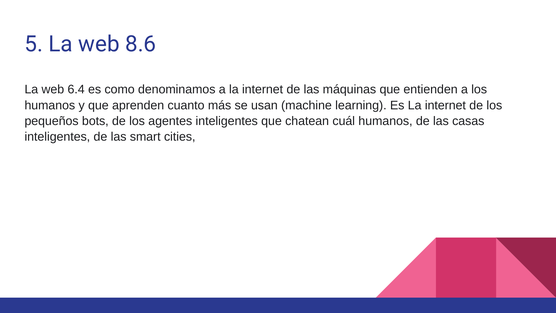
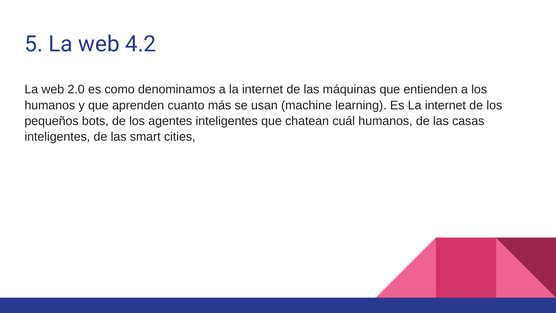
8.6: 8.6 -> 4.2
6.4: 6.4 -> 2.0
